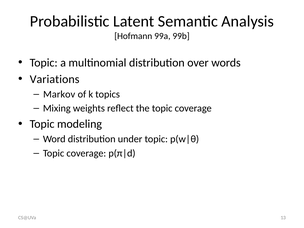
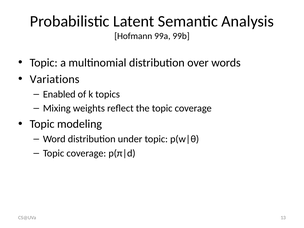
Markov: Markov -> Enabled
